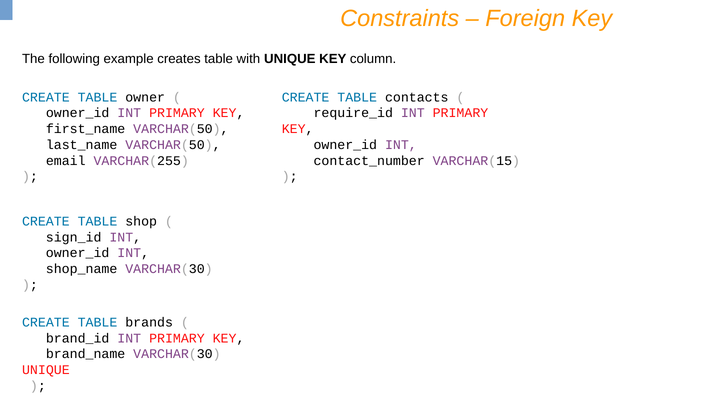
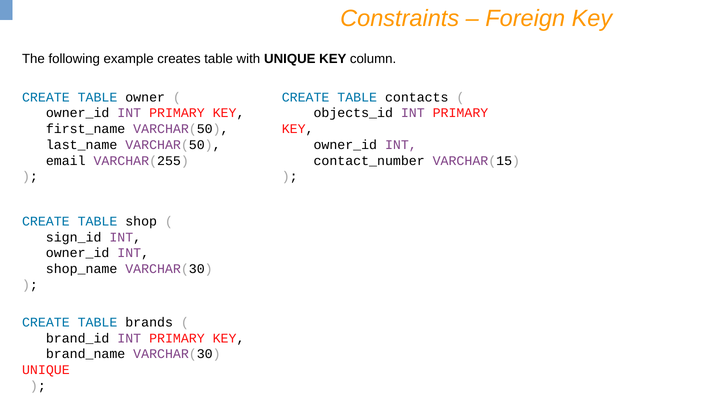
require_id: require_id -> objects_id
